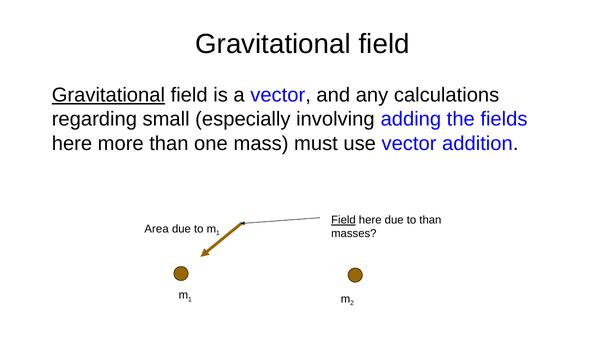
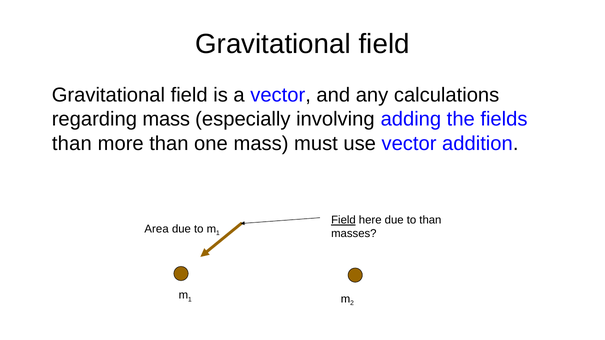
Gravitational at (108, 95) underline: present -> none
regarding small: small -> mass
here at (72, 144): here -> than
